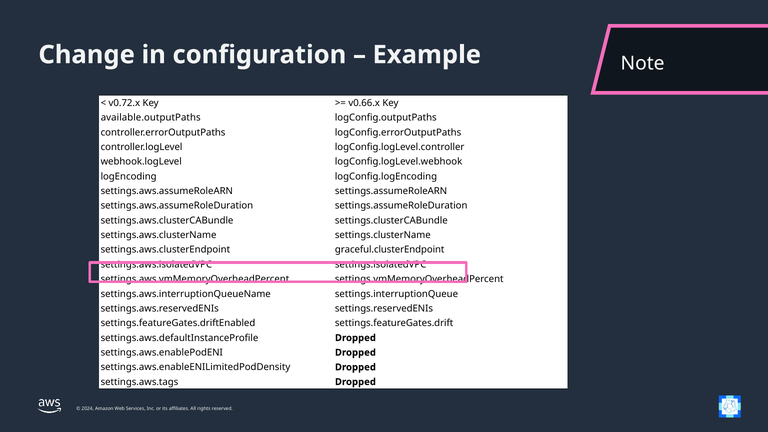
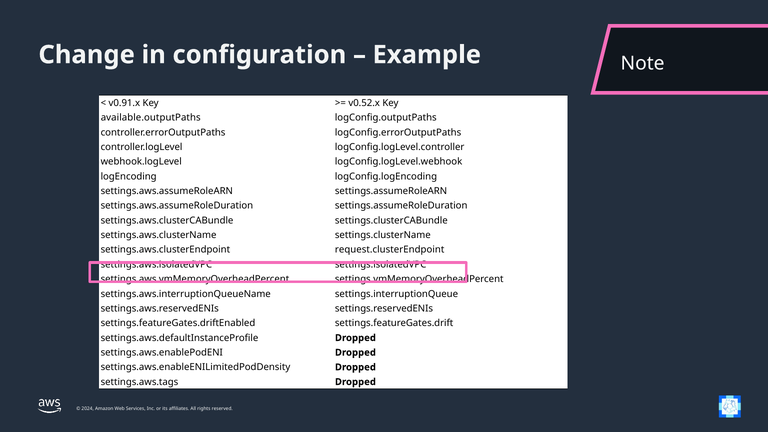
v0.72.x: v0.72.x -> v0.91.x
v0.66.x: v0.66.x -> v0.52.x
graceful.clusterEndpoint: graceful.clusterEndpoint -> request.clusterEndpoint
